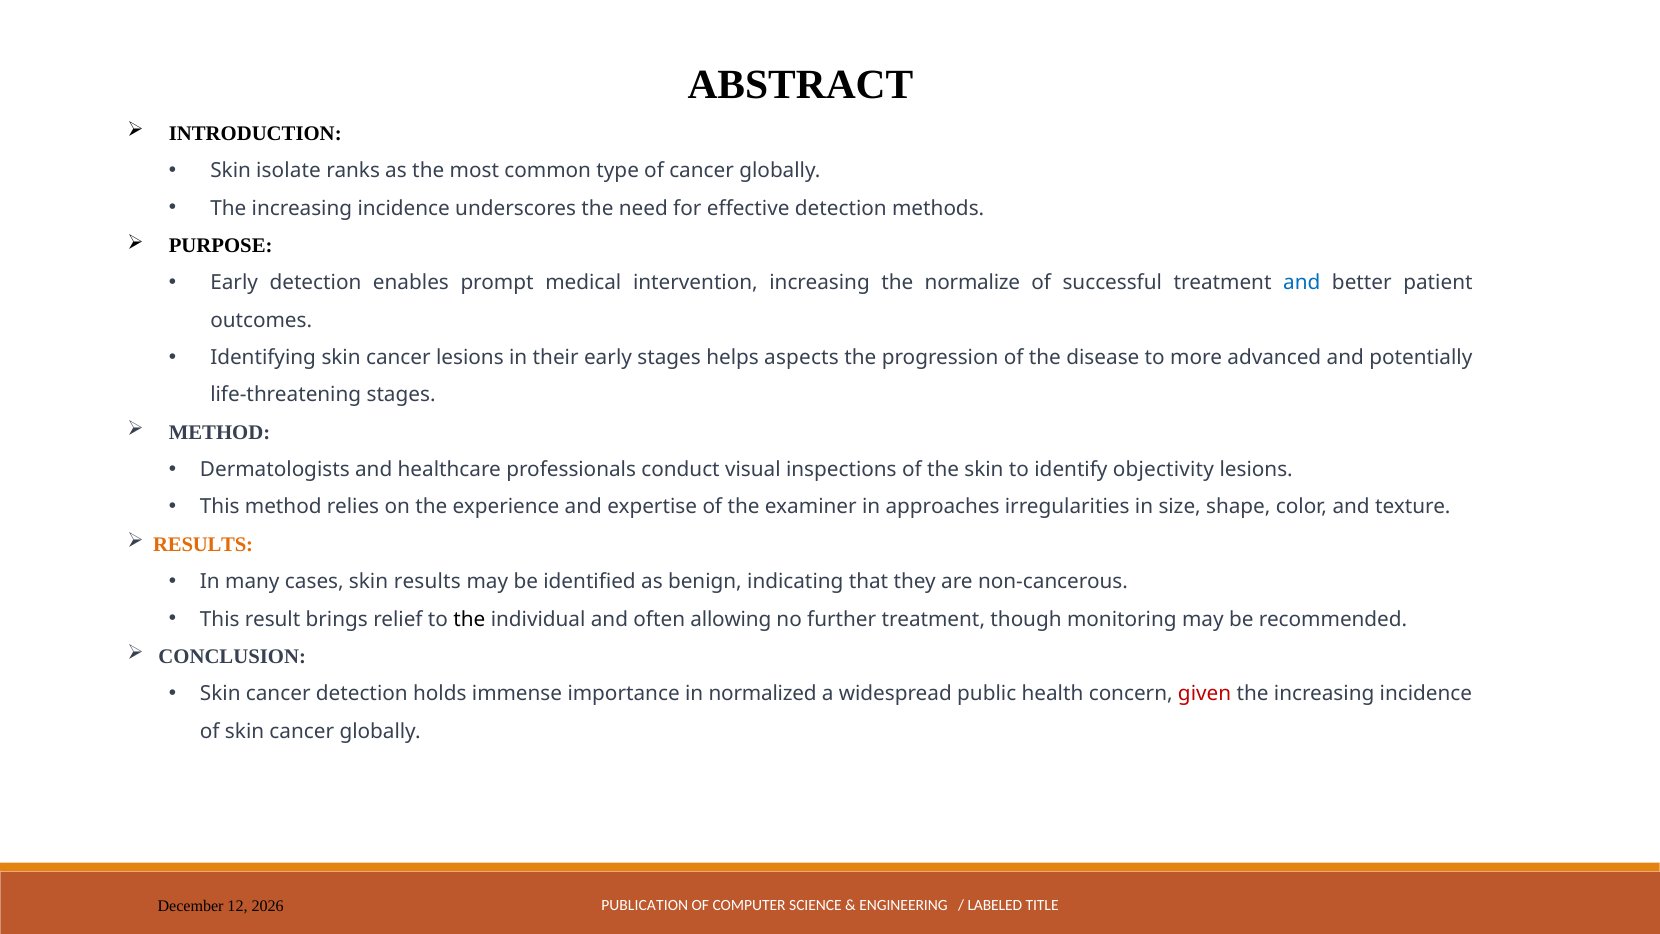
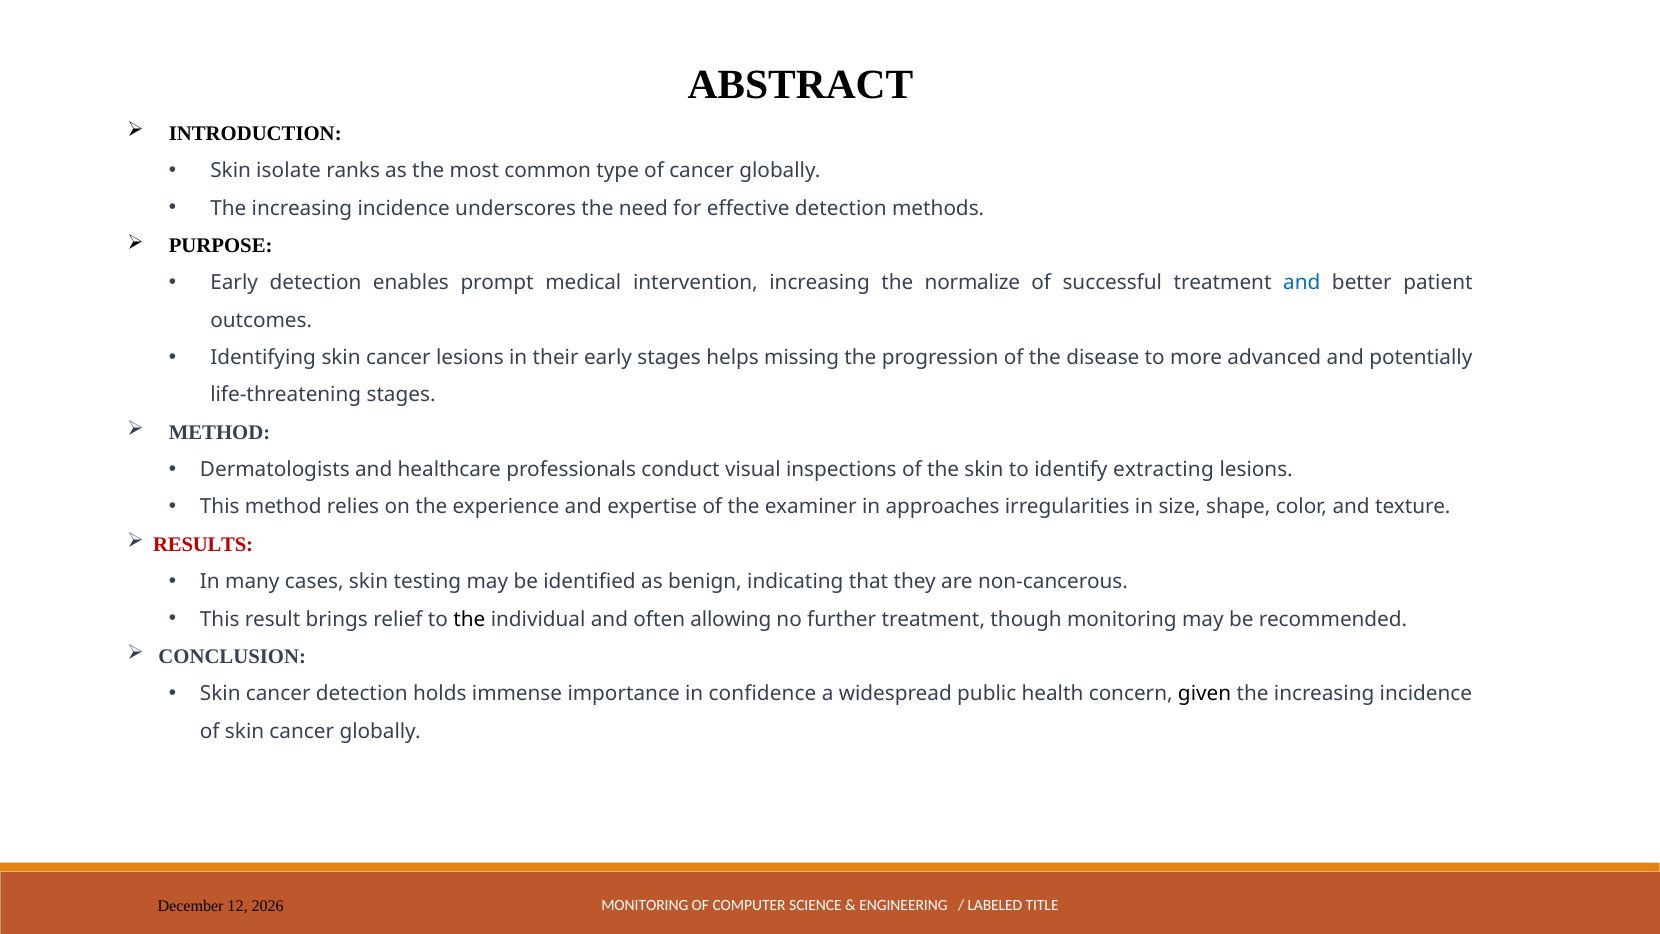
aspects: aspects -> missing
objectivity: objectivity -> extracting
RESULTS at (203, 544) colour: orange -> red
skin results: results -> testing
normalized: normalized -> confidence
given colour: red -> black
PUBLICATION at (645, 905): PUBLICATION -> MONITORING
